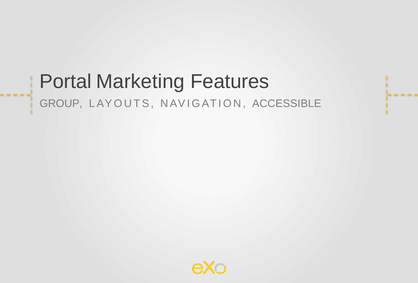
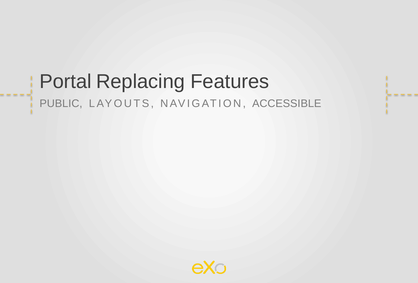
Marketing: Marketing -> Replacing
GROUP: GROUP -> PUBLIC
